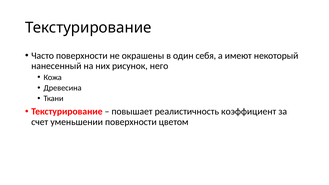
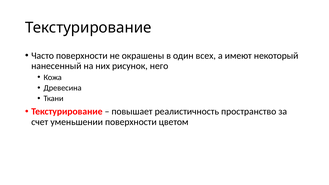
себя: себя -> всех
коэффициент: коэффициент -> пространство
